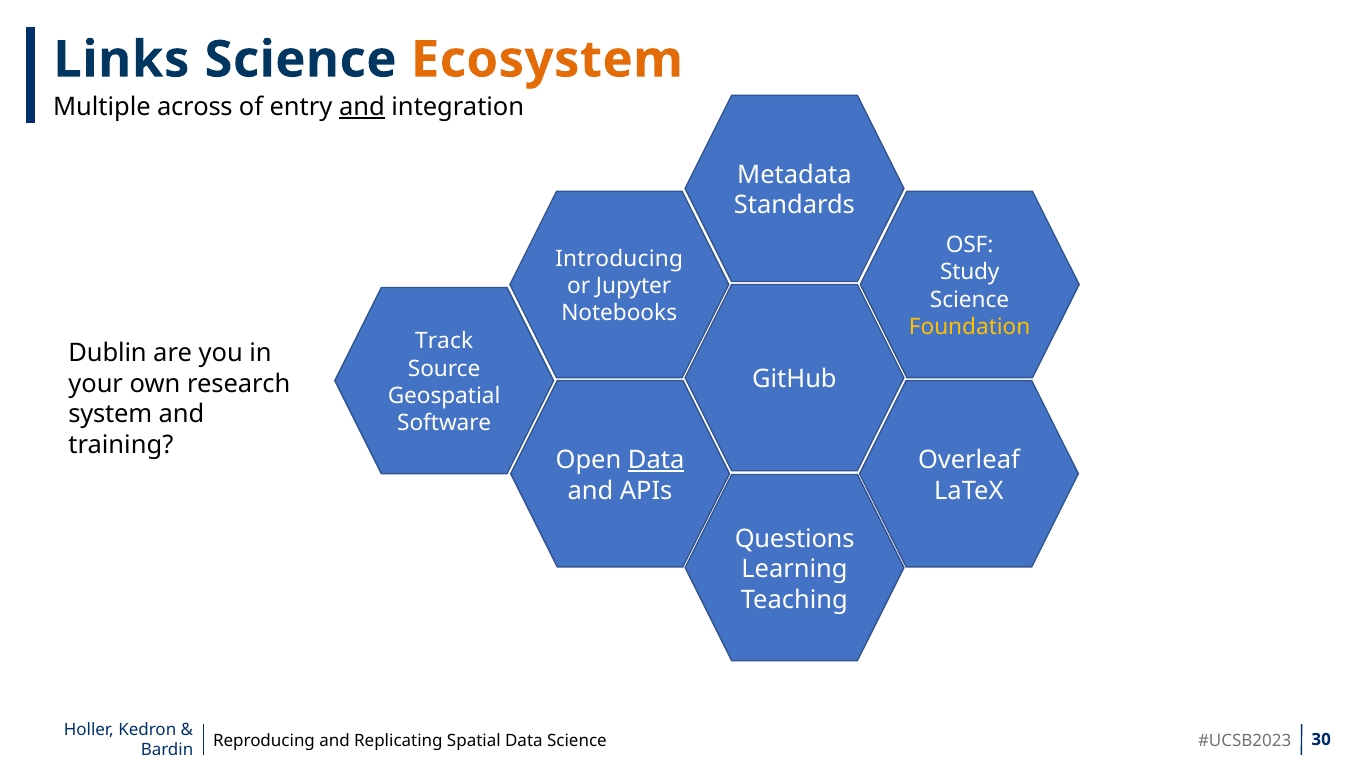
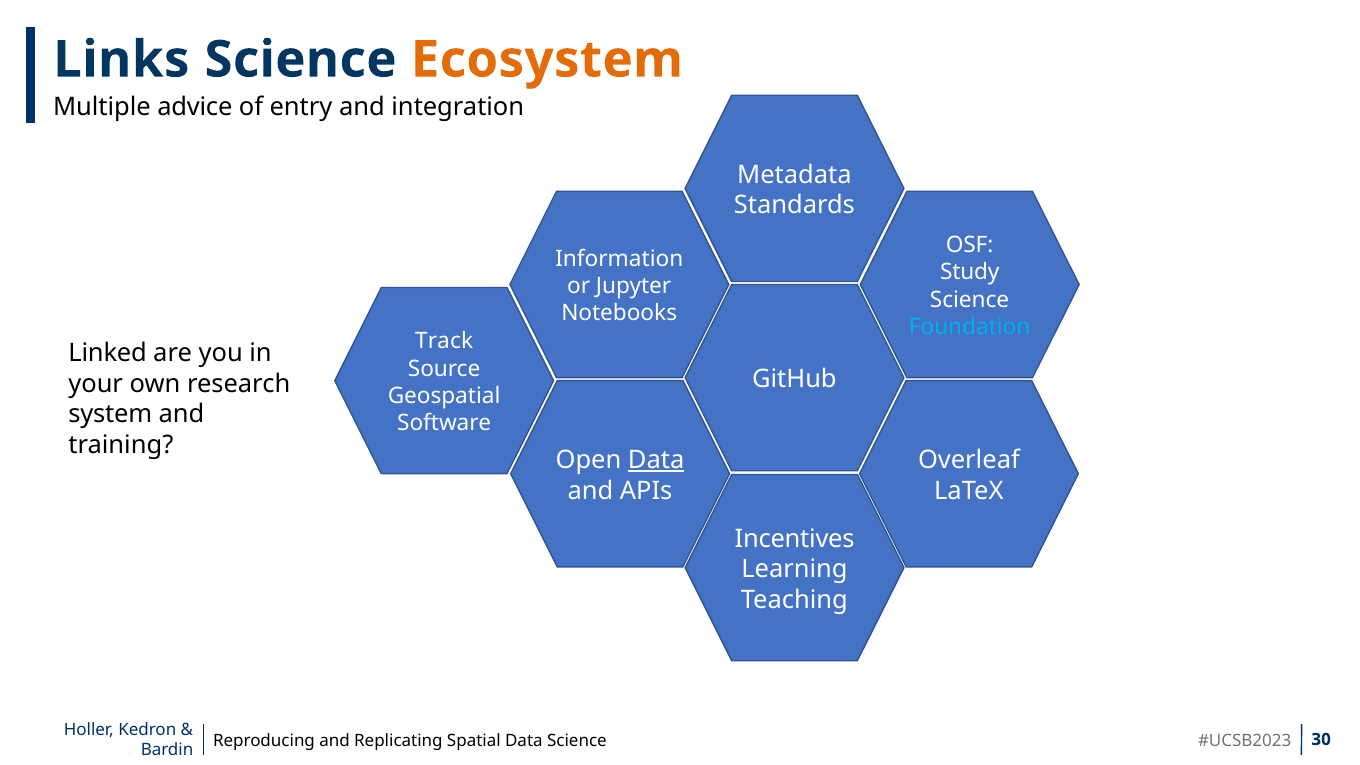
across: across -> advice
and at (362, 107) underline: present -> none
Introducing: Introducing -> Information
Foundation colour: yellow -> light blue
Dublin: Dublin -> Linked
Questions: Questions -> Incentives
